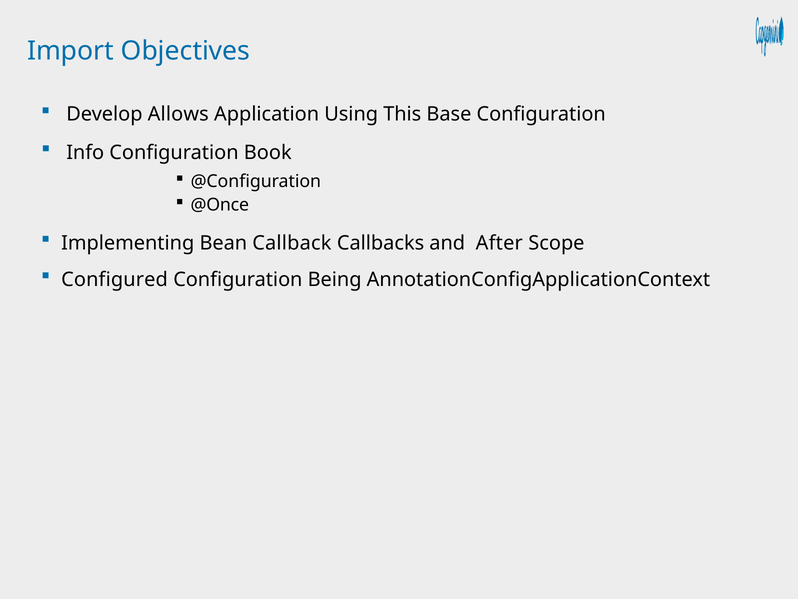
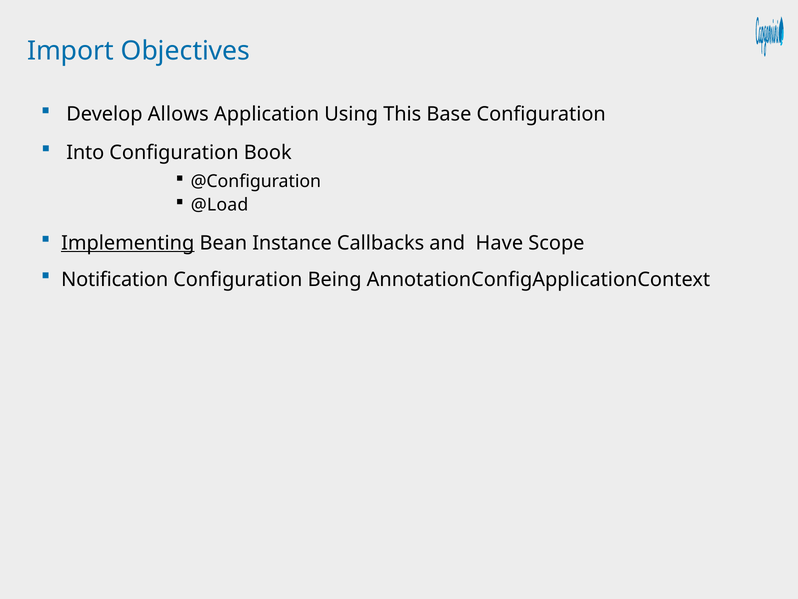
Info: Info -> Into
@Once: @Once -> @Load
Implementing underline: none -> present
Callback: Callback -> Instance
After: After -> Have
Configured: Configured -> Notification
